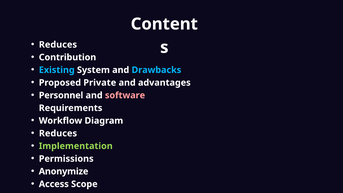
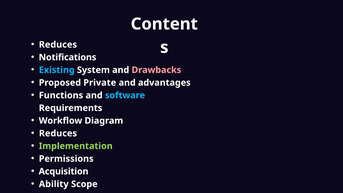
Contribution: Contribution -> Notifications
Drawbacks colour: light blue -> pink
Personnel: Personnel -> Functions
software colour: pink -> light blue
Anonymize: Anonymize -> Acquisition
Access: Access -> Ability
